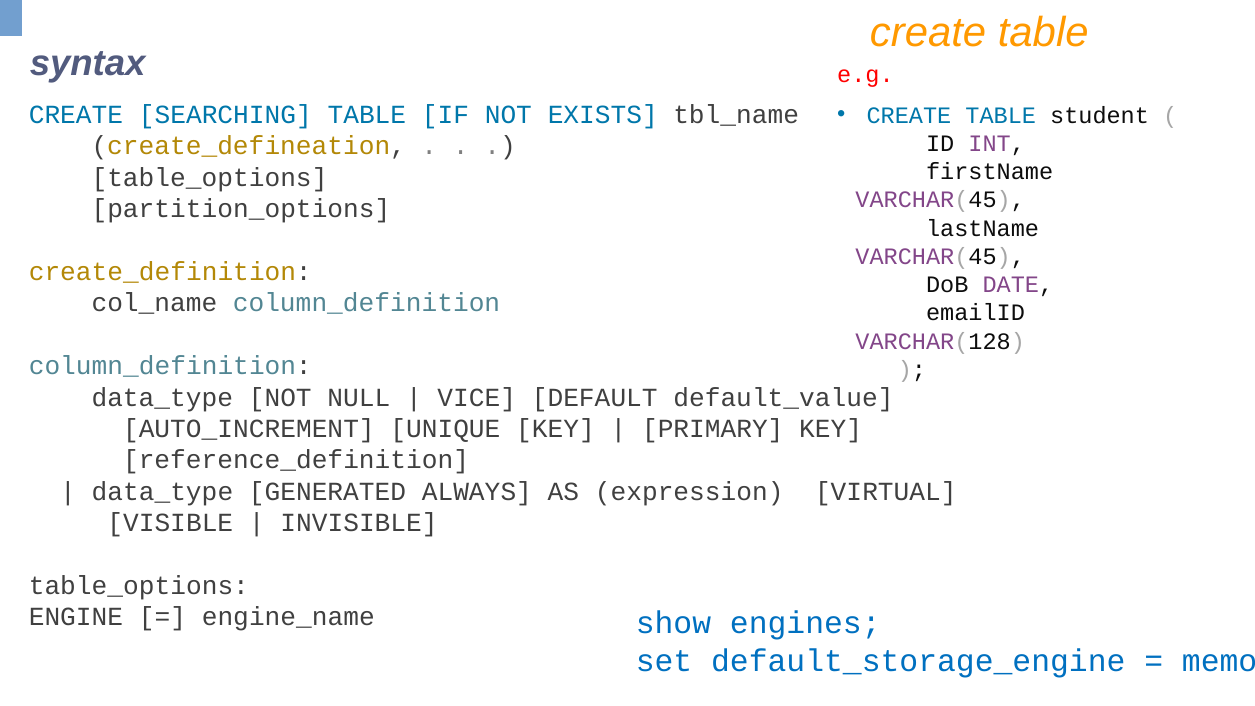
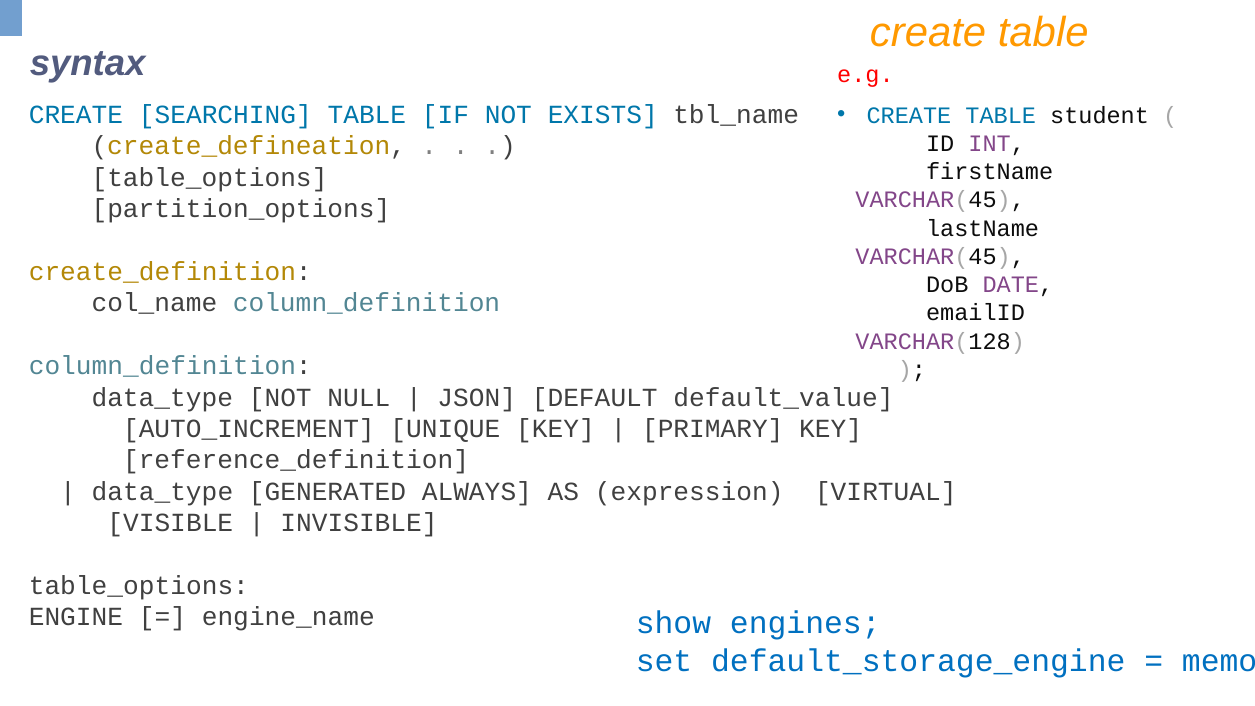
VICE: VICE -> JSON
